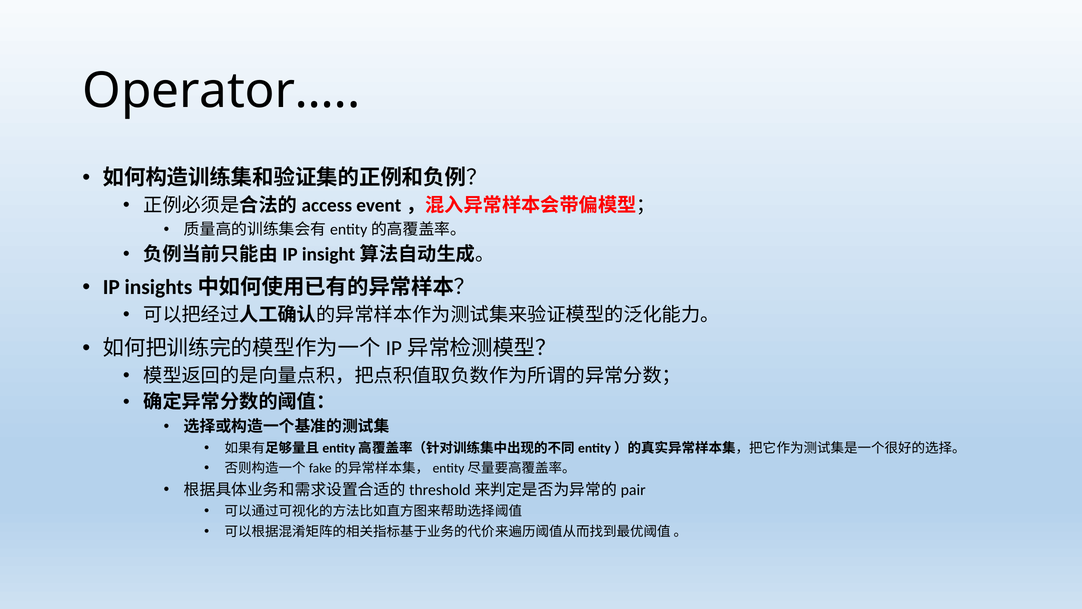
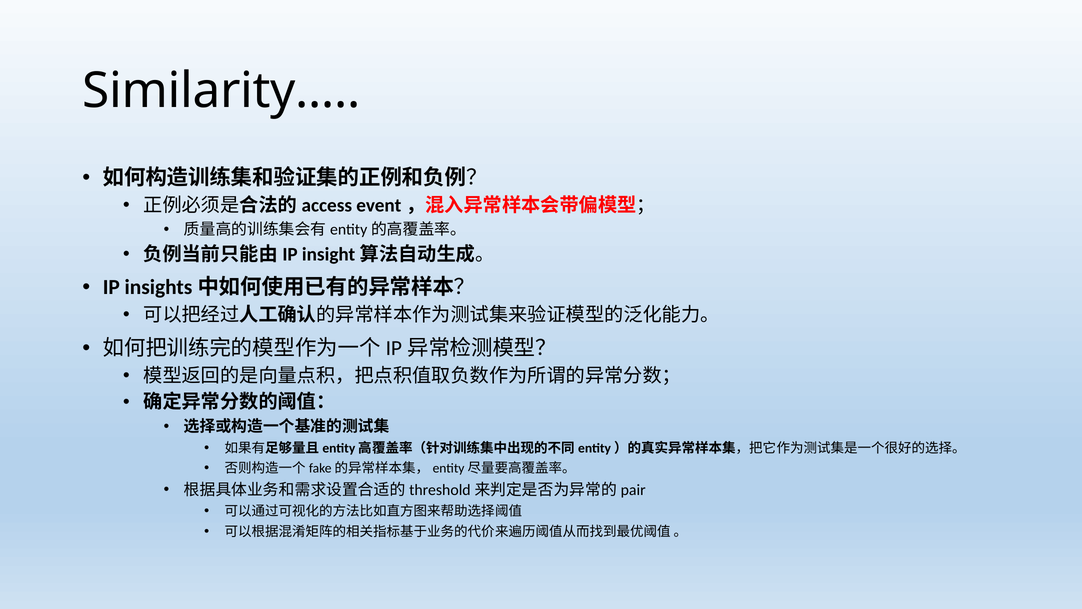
Operator…: Operator… -> Similarity…
